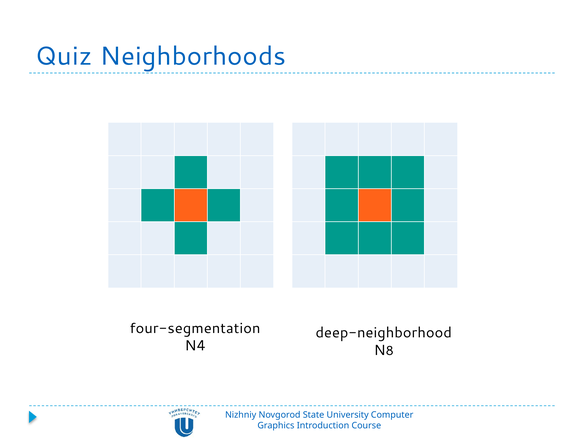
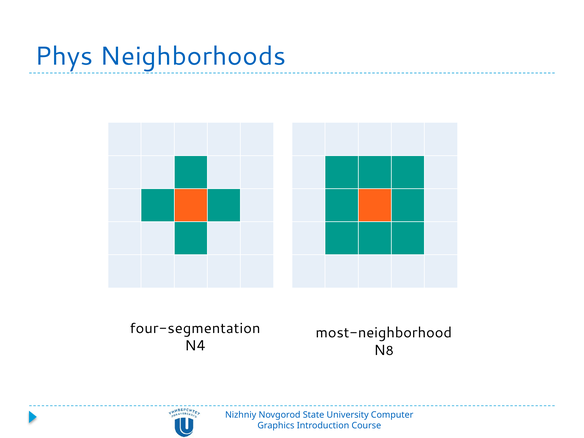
Quiz: Quiz -> Phys
deep-neighborhood: deep-neighborhood -> most-neighborhood
